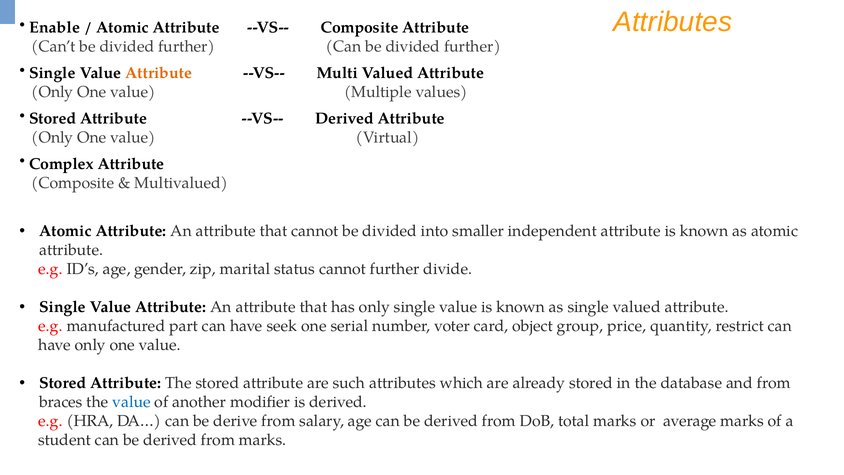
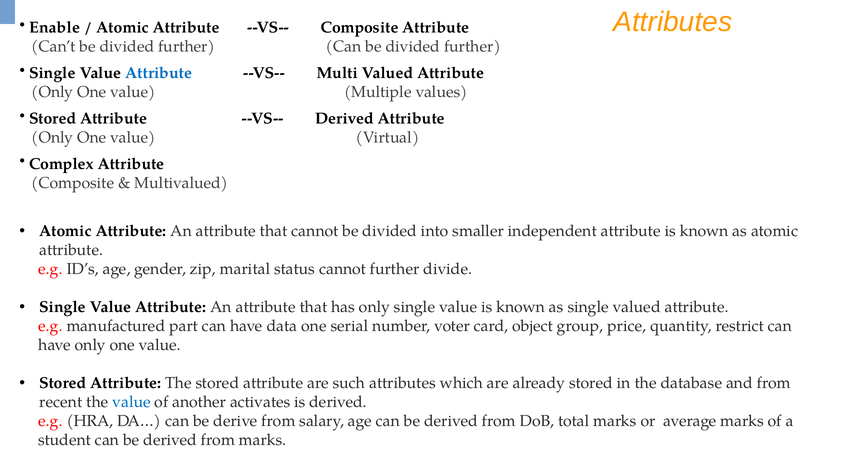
Attribute at (159, 73) colour: orange -> blue
seek: seek -> data
braces: braces -> recent
modifier: modifier -> activates
